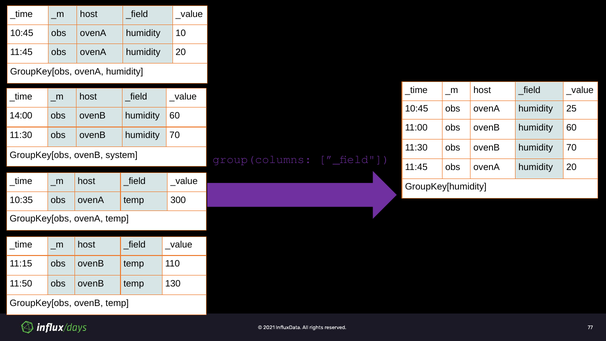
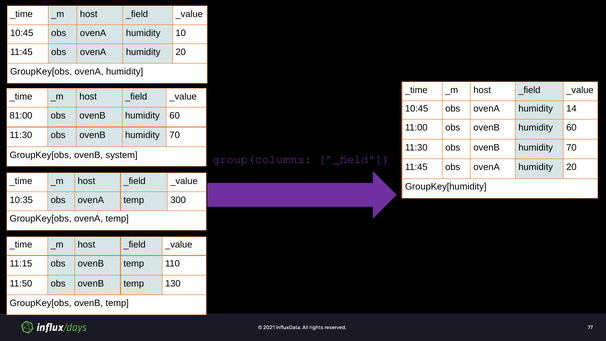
25: 25 -> 14
14:00: 14:00 -> 81:00
